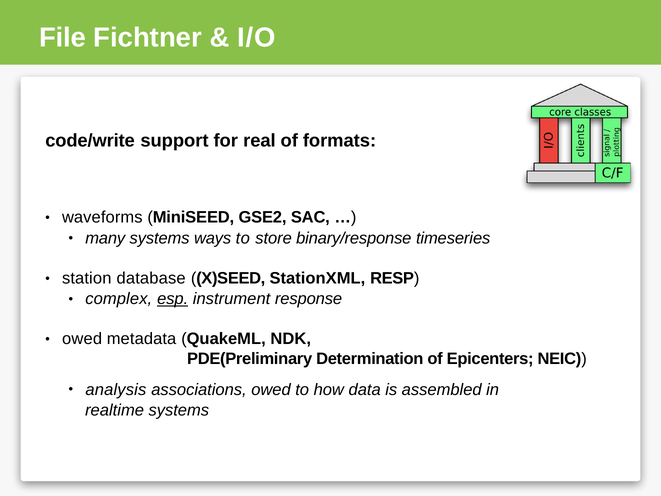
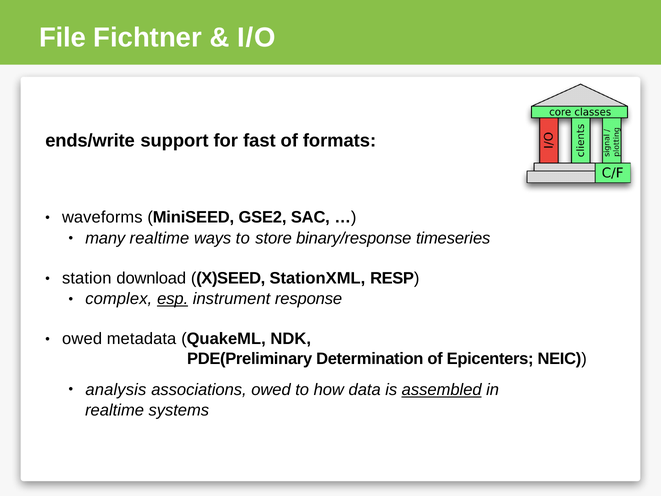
code/write: code/write -> ends/write
real: real -> fast
many systems: systems -> realtime
database: database -> download
assembled underline: none -> present
